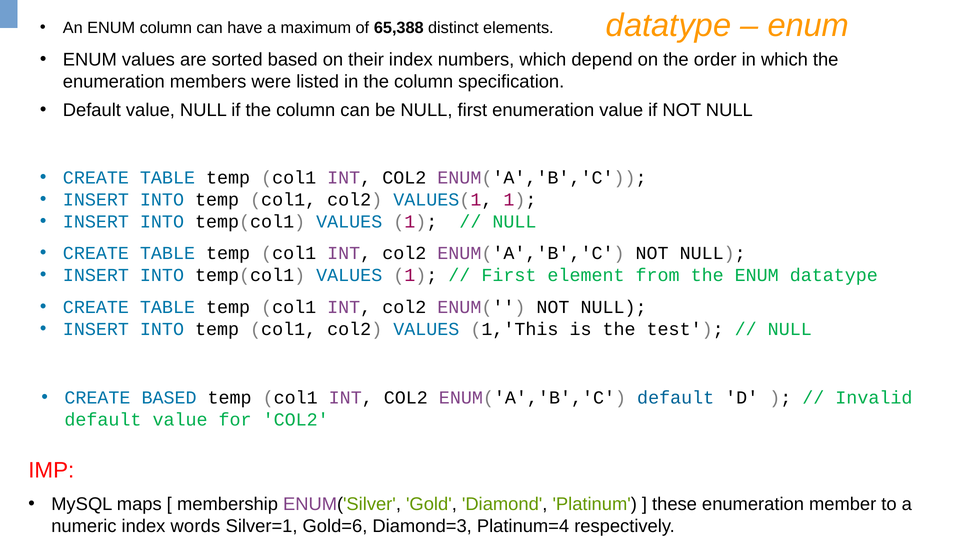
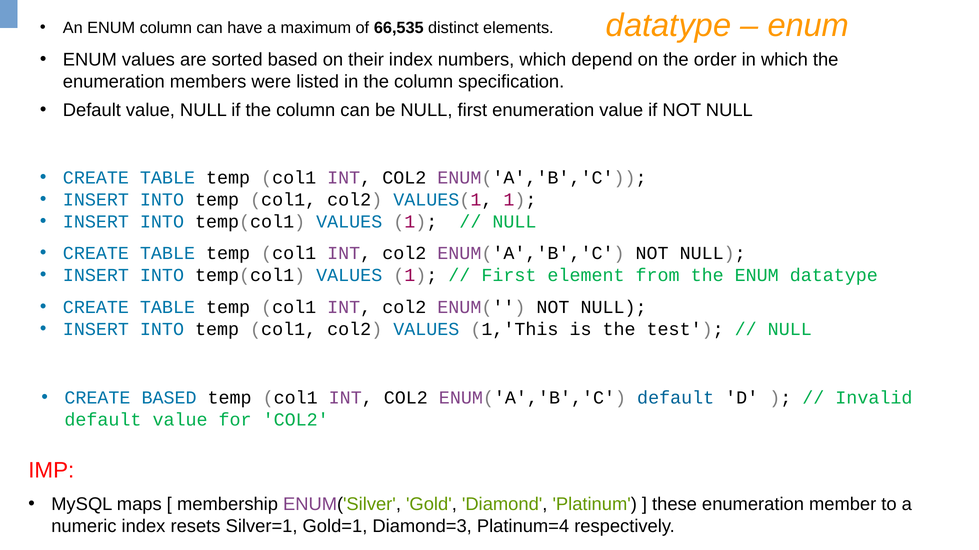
65,388: 65,388 -> 66,535
words: words -> resets
Gold=6: Gold=6 -> Gold=1
